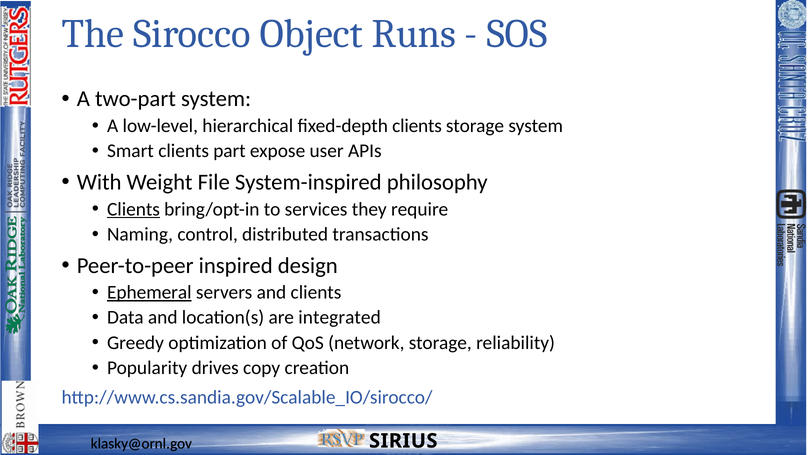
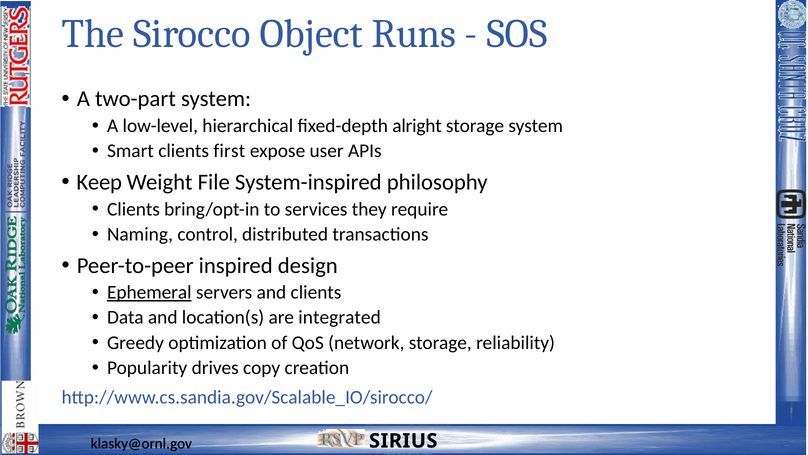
fixed-depth clients: clients -> alright
part: part -> first
With: With -> Keep
Clients at (133, 209) underline: present -> none
